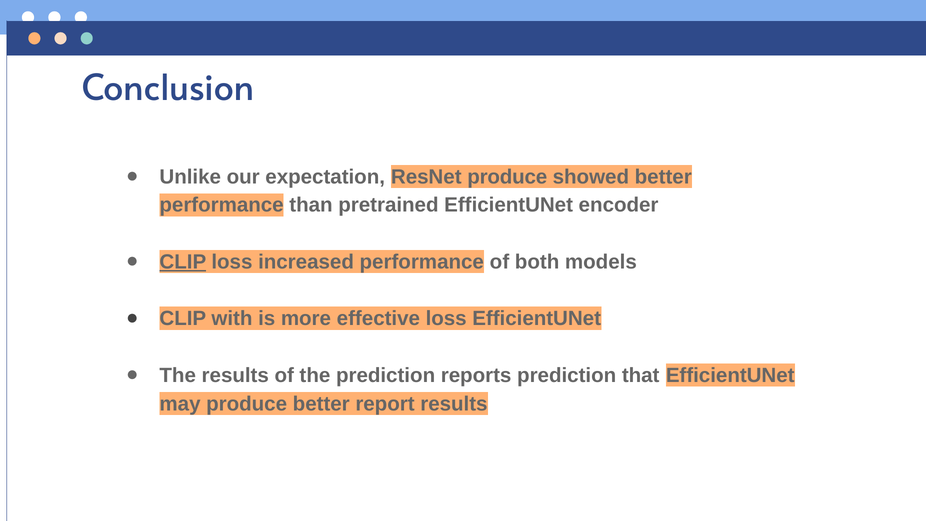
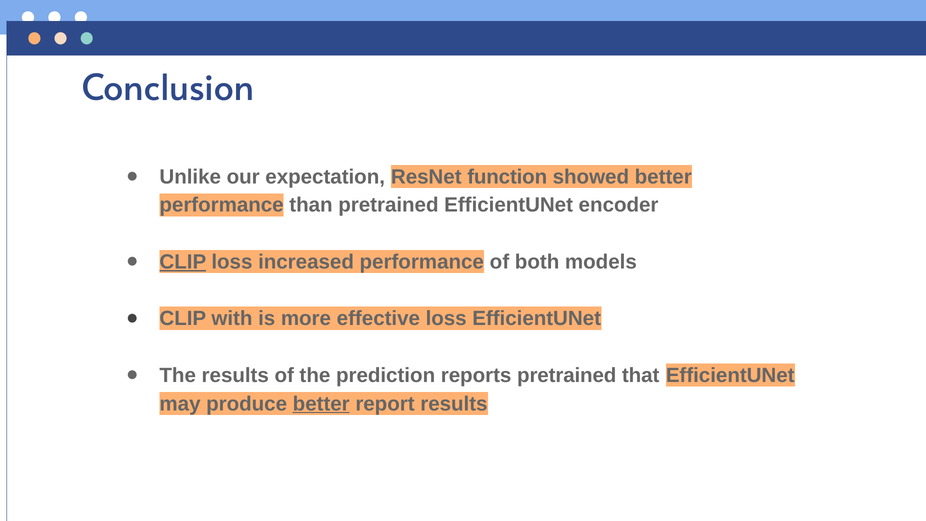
ResNet produce: produce -> function
reports prediction: prediction -> pretrained
better at (321, 404) underline: none -> present
